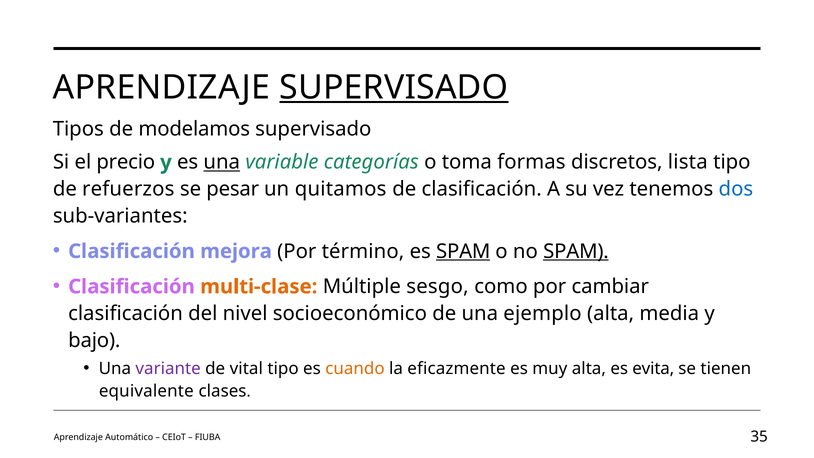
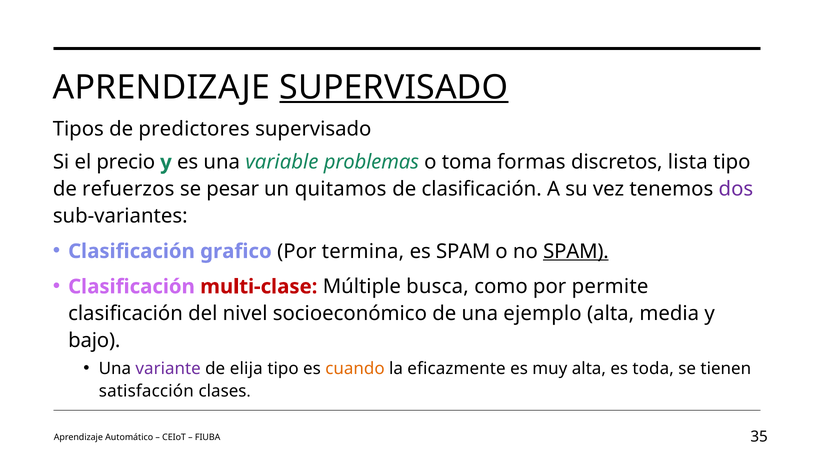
modelamos: modelamos -> predictores
una at (222, 162) underline: present -> none
categorías: categorías -> problemas
dos colour: blue -> purple
mejora: mejora -> grafico
término: término -> termina
SPAM at (463, 251) underline: present -> none
multi-clase colour: orange -> red
sesgo: sesgo -> busca
cambiar: cambiar -> permite
vital: vital -> elija
evita: evita -> toda
equivalente: equivalente -> satisfacción
